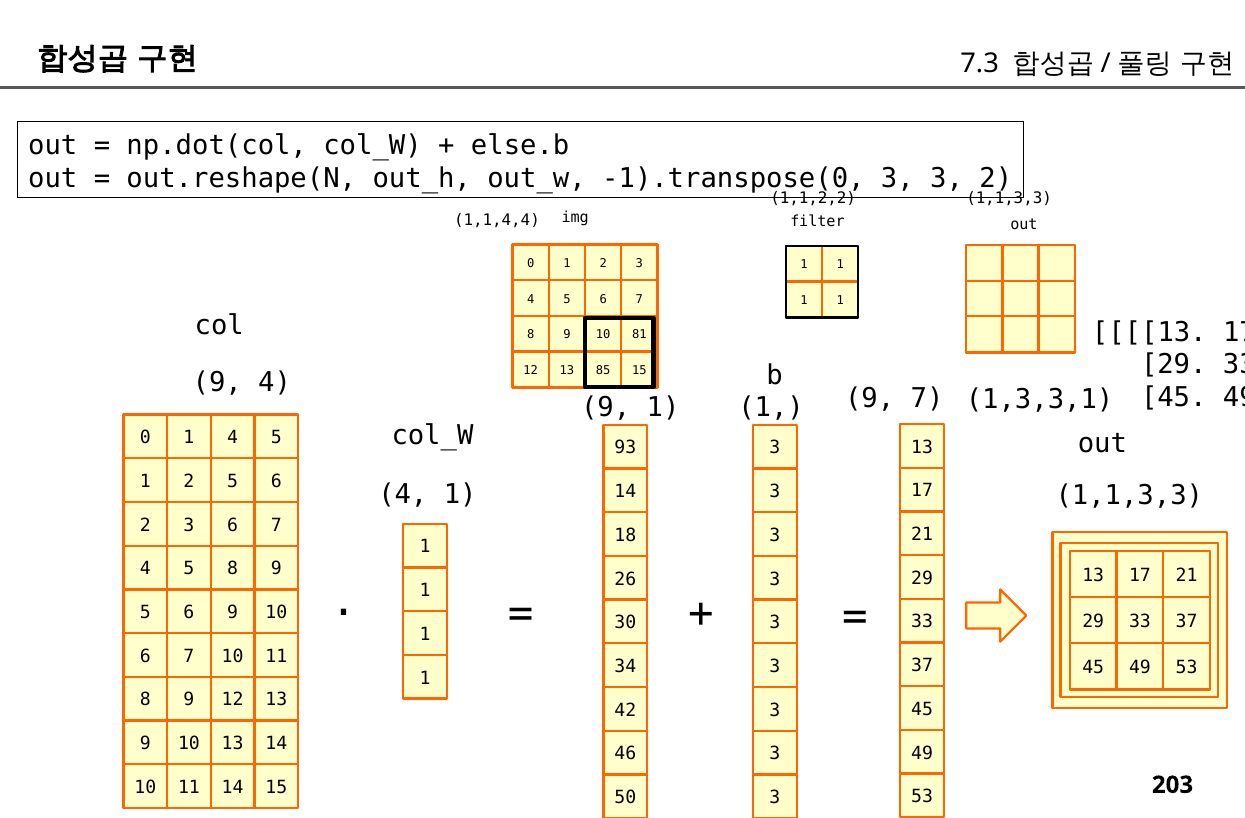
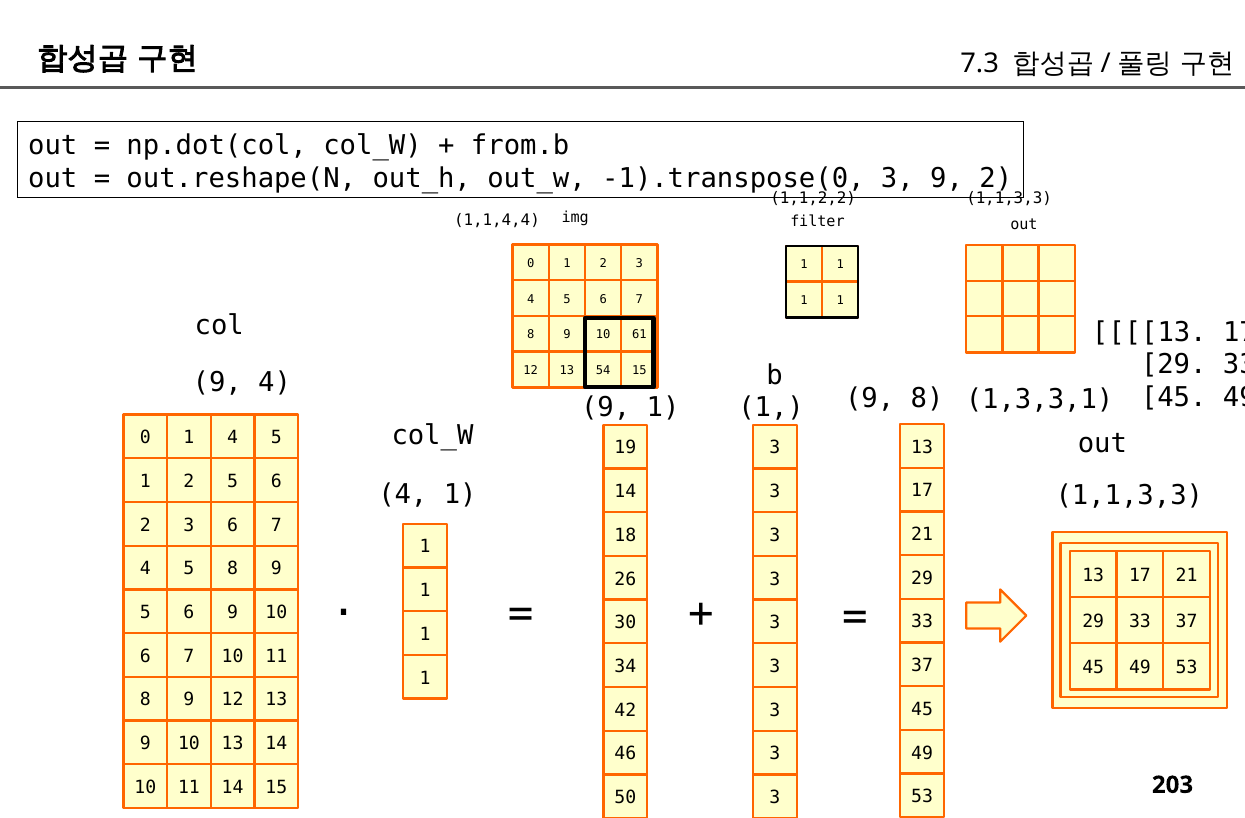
else.b: else.b -> from.b
-1).transpose(0 3 3: 3 -> 9
81: 81 -> 61
85: 85 -> 54
9 7: 7 -> 8
93: 93 -> 19
